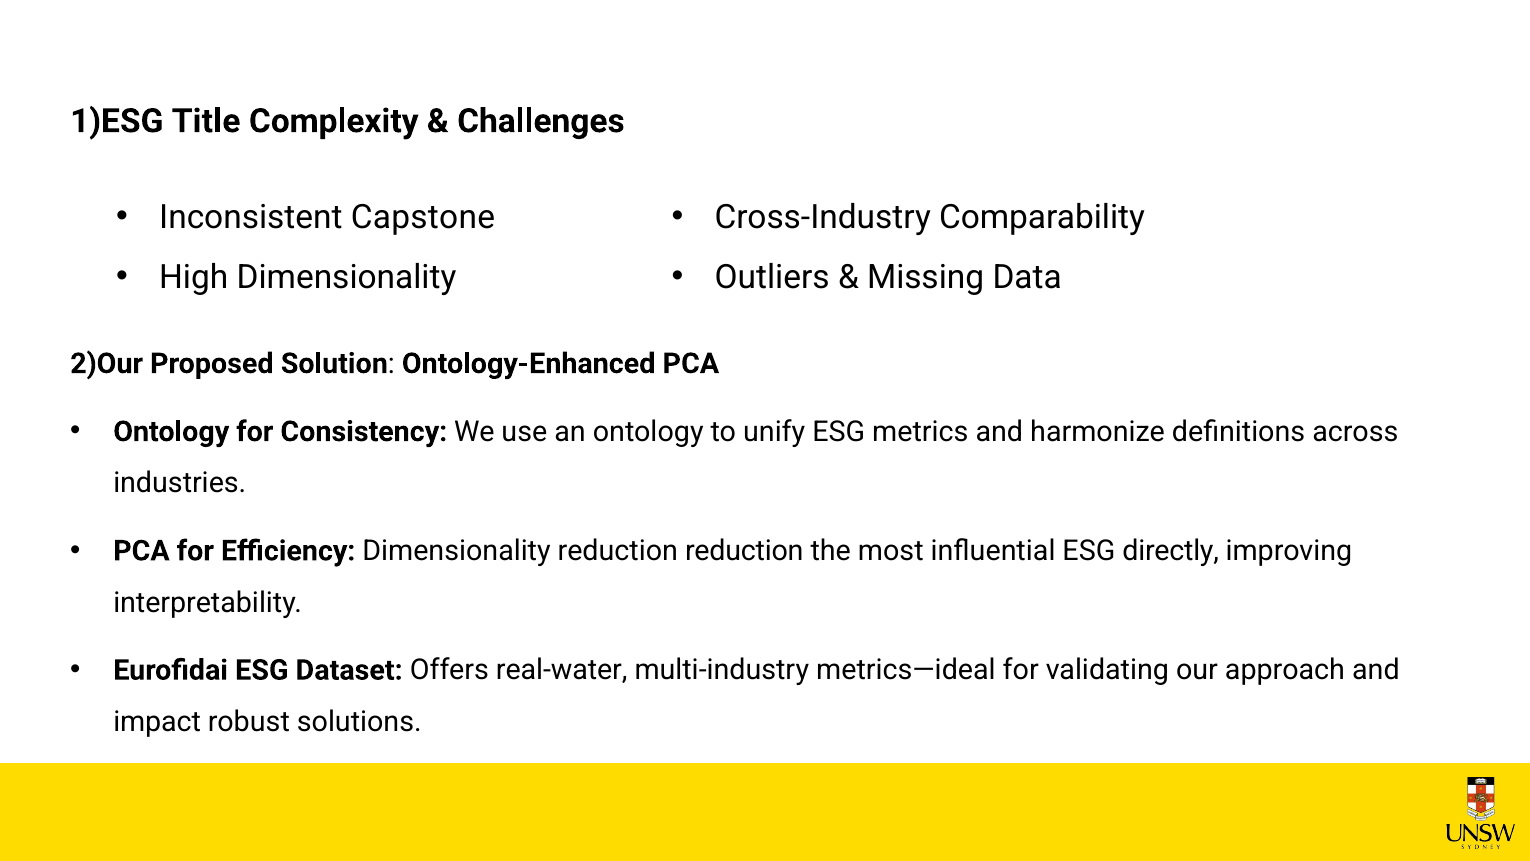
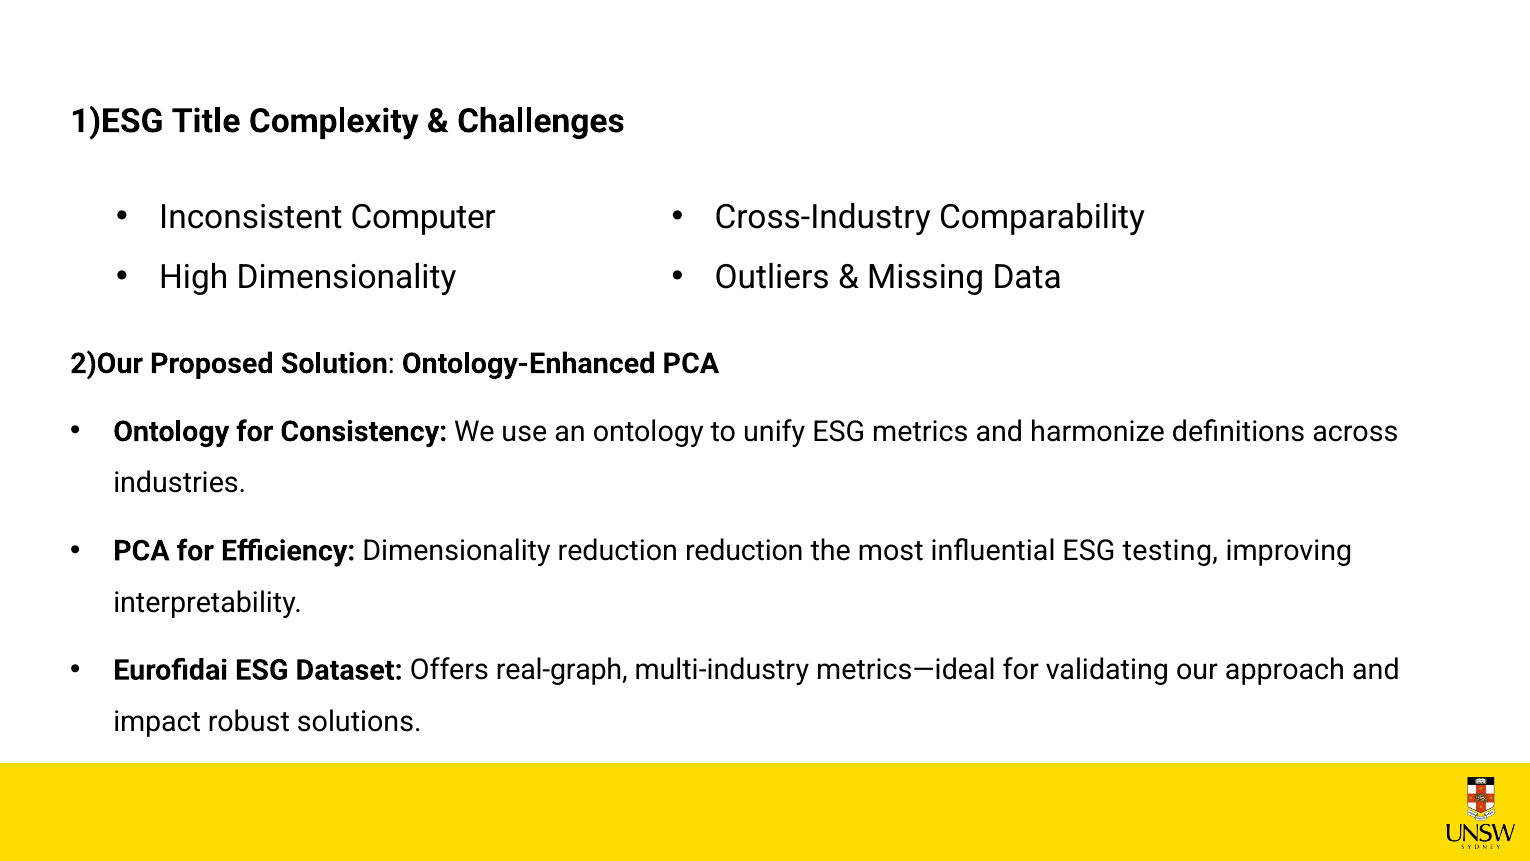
Capstone: Capstone -> Computer
directly: directly -> testing
real-water: real-water -> real-graph
